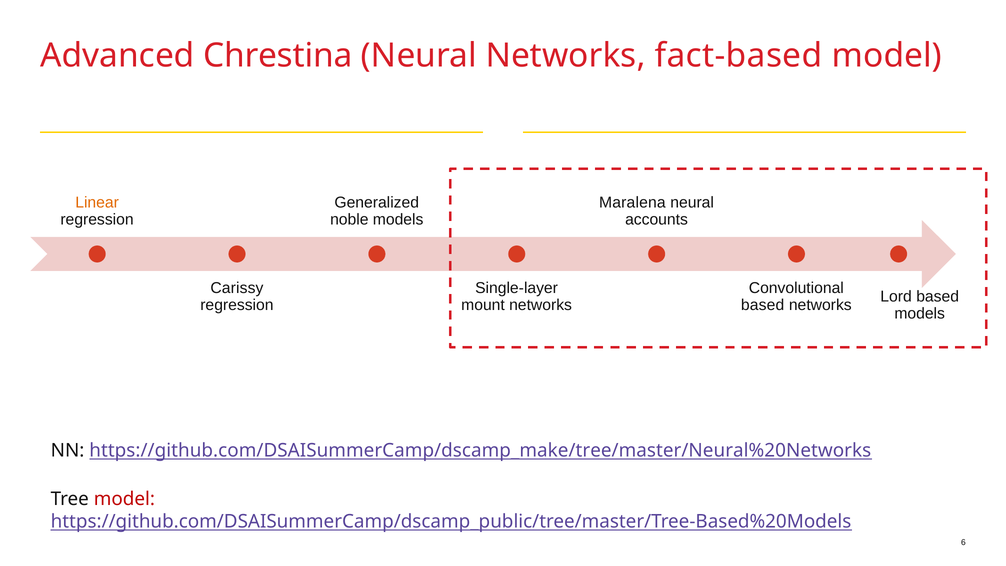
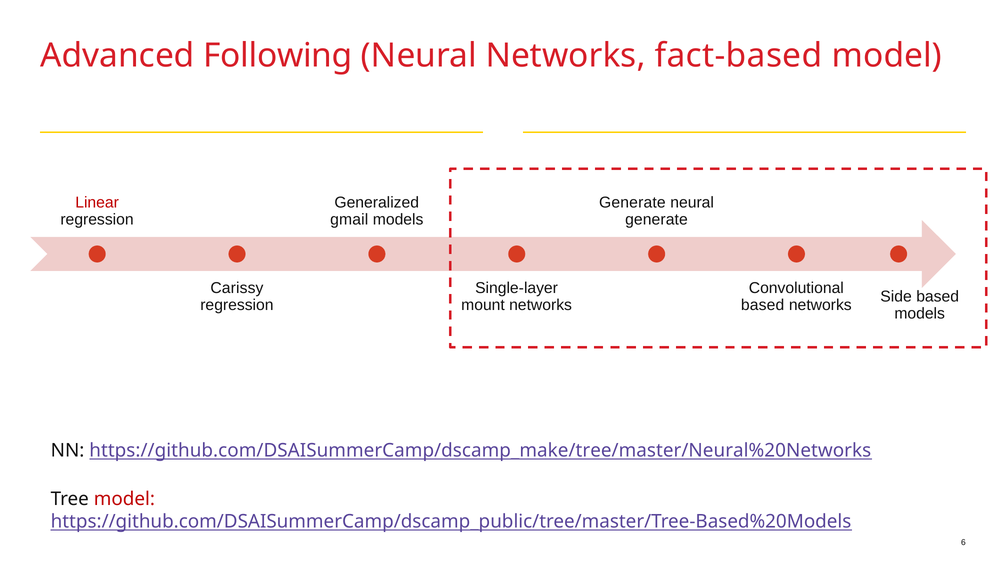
Chrestina: Chrestina -> Following
Linear colour: orange -> red
Maralena at (632, 203): Maralena -> Generate
noble: noble -> gmail
accounts at (657, 220): accounts -> generate
Lord: Lord -> Side
